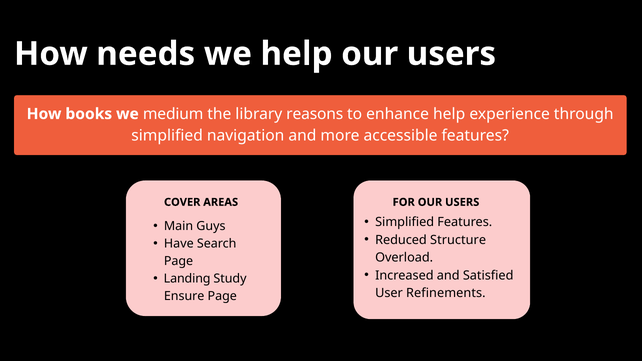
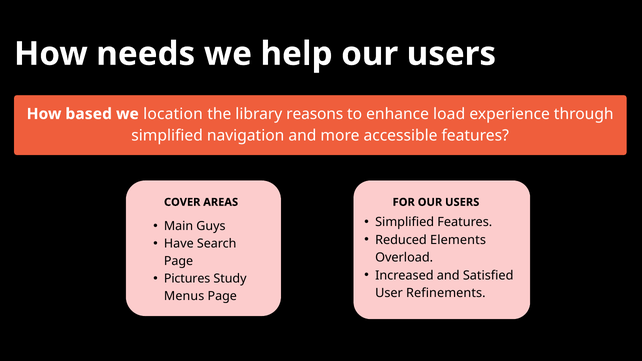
books: books -> based
medium: medium -> location
enhance help: help -> load
Structure: Structure -> Elements
Landing: Landing -> Pictures
Ensure: Ensure -> Menus
